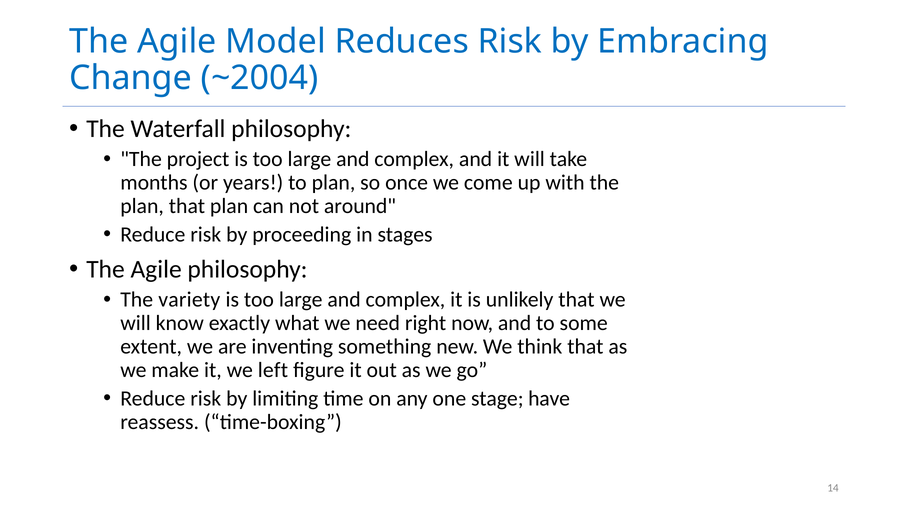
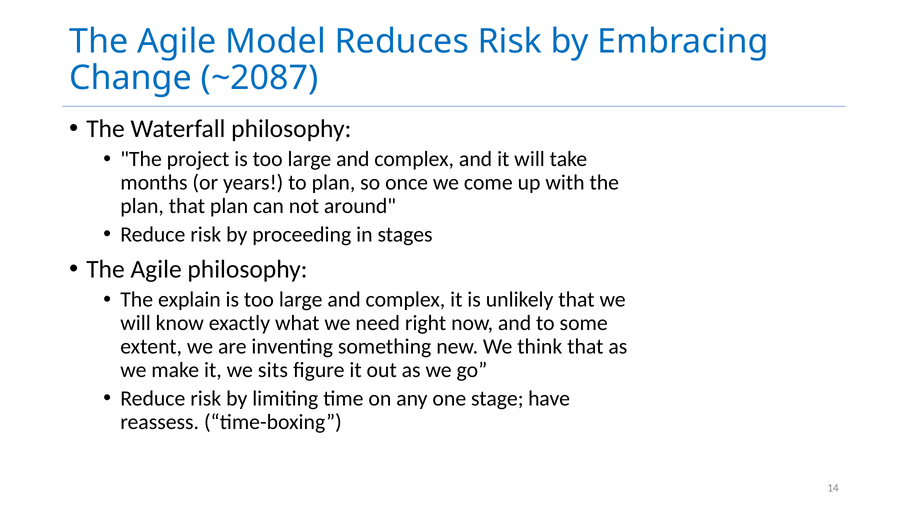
~2004: ~2004 -> ~2087
variety: variety -> explain
left: left -> sits
